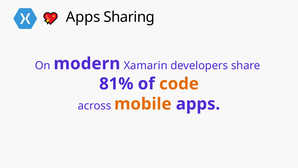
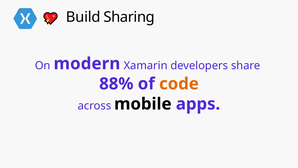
Apps at (83, 17): Apps -> Build
81%: 81% -> 88%
mobile colour: orange -> black
